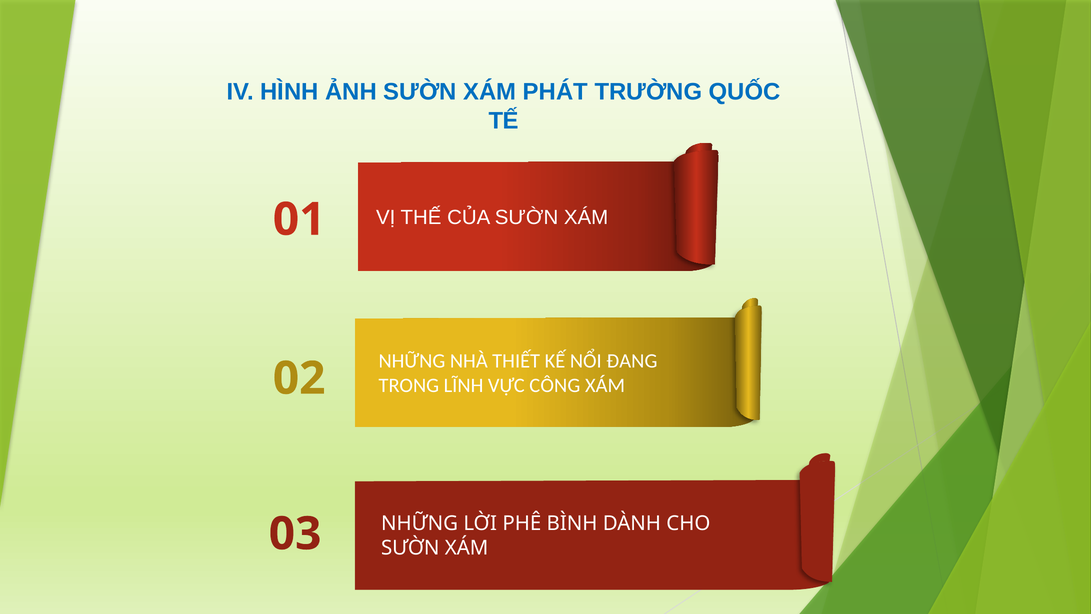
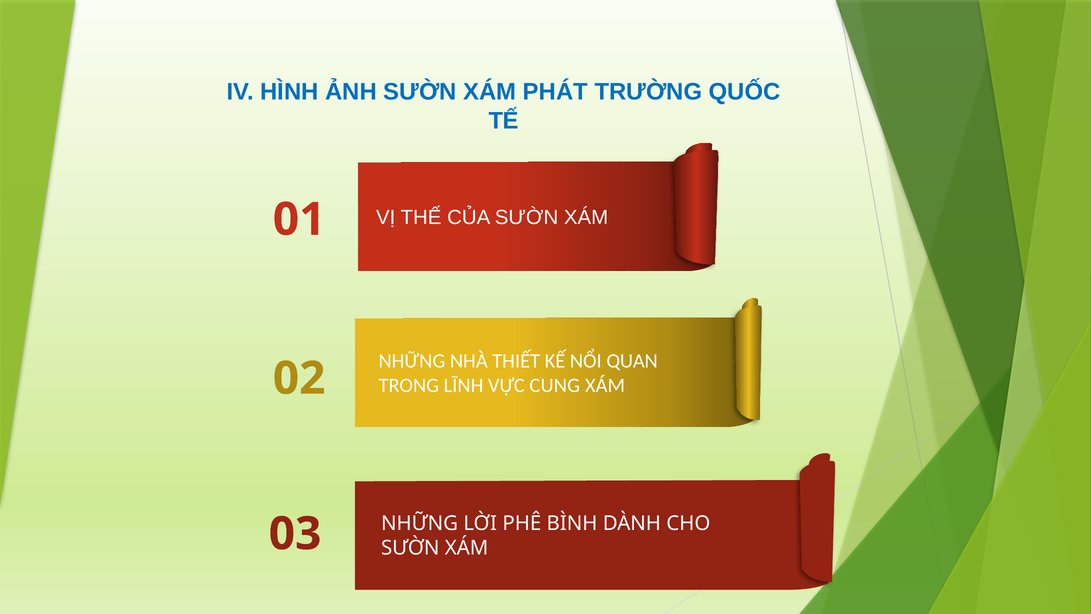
ĐANG: ĐANG -> QUAN
CÔNG: CÔNG -> CUNG
